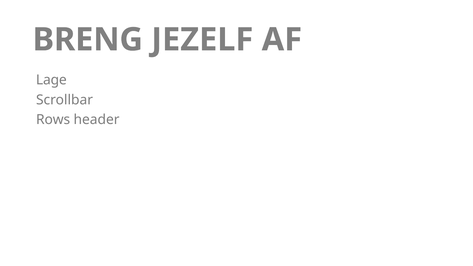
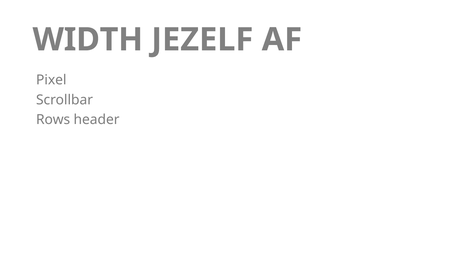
BRENG: BRENG -> WIDTH
Lage: Lage -> Pixel
